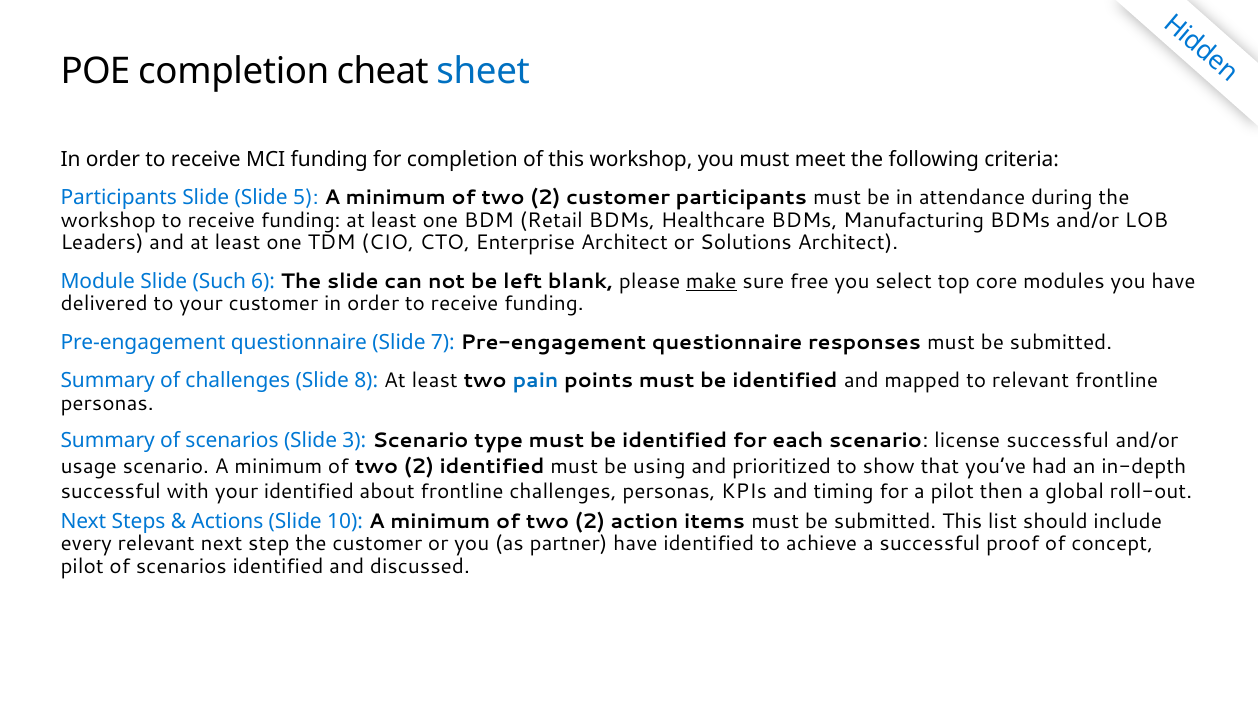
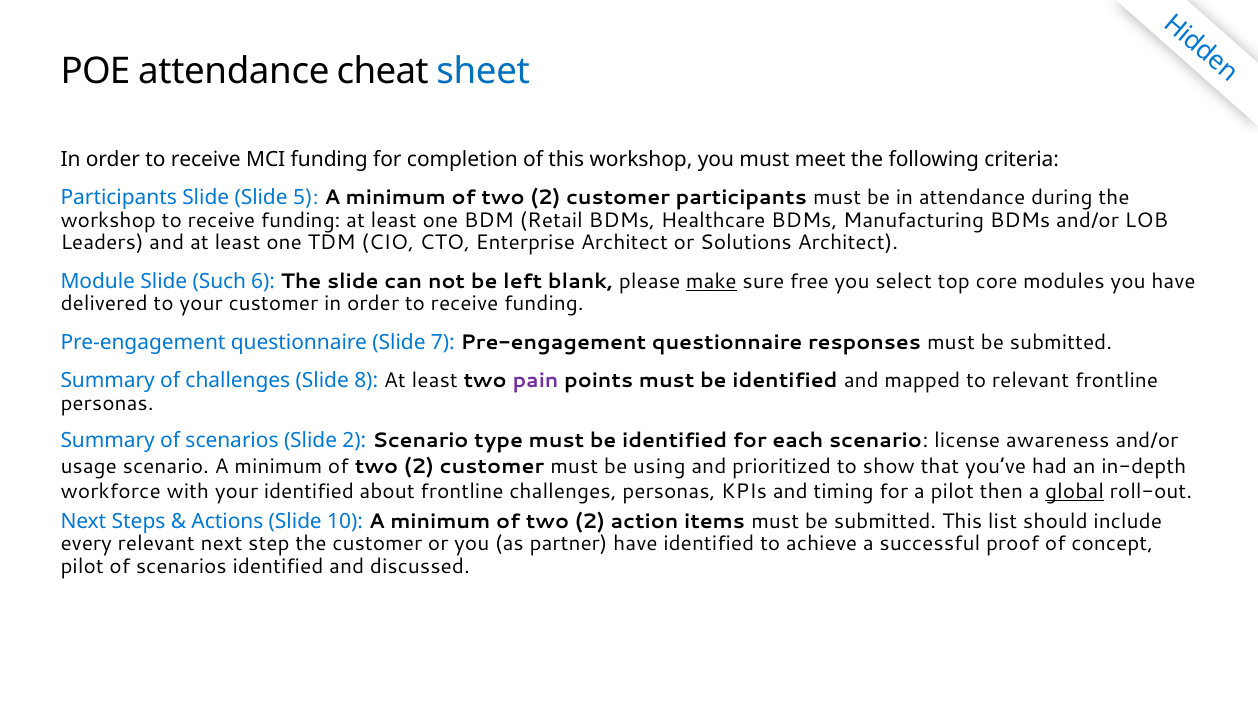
POE completion: completion -> attendance
pain colour: blue -> purple
Slide 3: 3 -> 2
license successful: successful -> awareness
identified at (492, 466): identified -> customer
successful at (111, 491): successful -> workforce
global underline: none -> present
